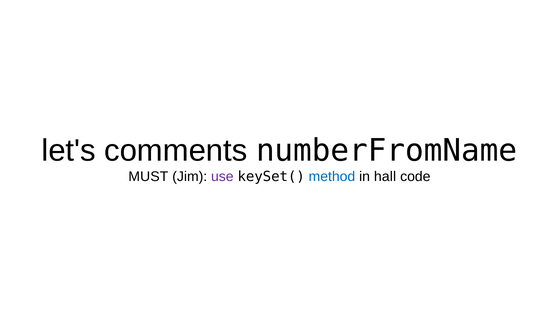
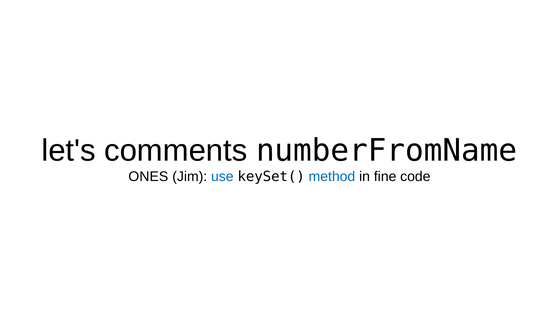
MUST: MUST -> ONES
use colour: purple -> blue
hall: hall -> fine
